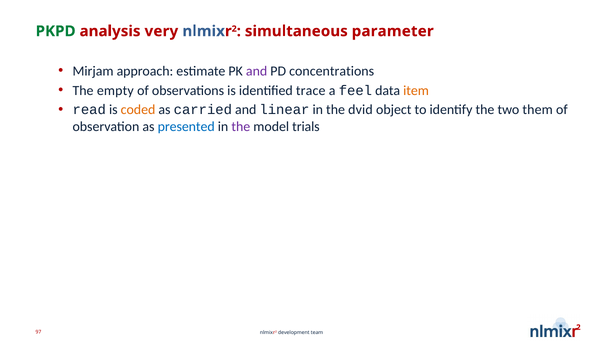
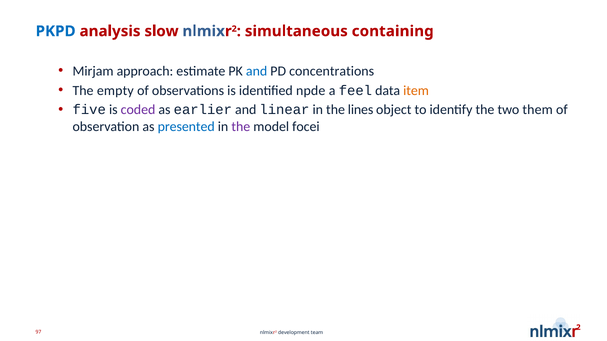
PKPD colour: green -> blue
very: very -> slow
parameter: parameter -> containing
and at (257, 71) colour: purple -> blue
trace: trace -> npde
read: read -> five
coded colour: orange -> purple
carried: carried -> earlier
dvid: dvid -> lines
trials: trials -> focei
